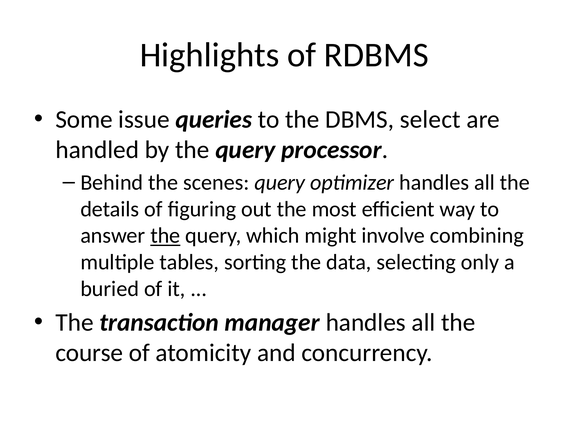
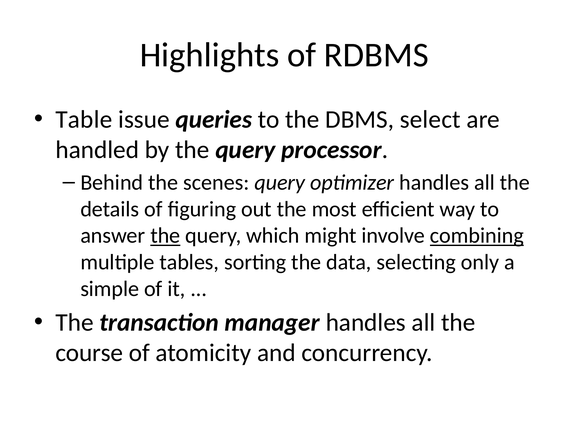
Some: Some -> Table
combining underline: none -> present
buried: buried -> simple
